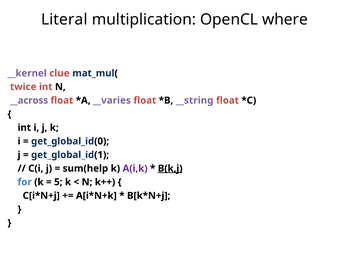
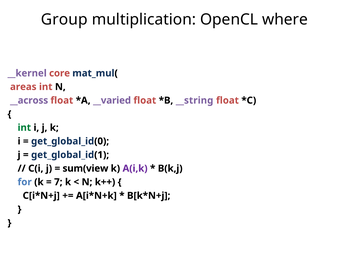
Literal: Literal -> Group
clue: clue -> core
twice: twice -> areas
__varies: __varies -> __varied
int at (24, 127) colour: black -> green
sum(help: sum(help -> sum(view
B(k,j underline: present -> none
5: 5 -> 7
